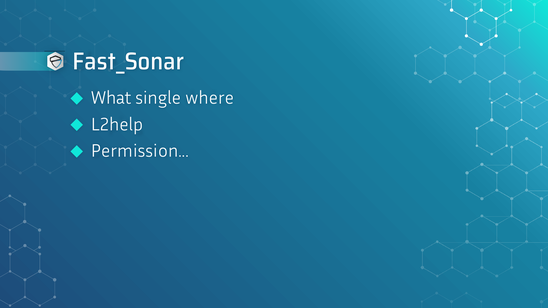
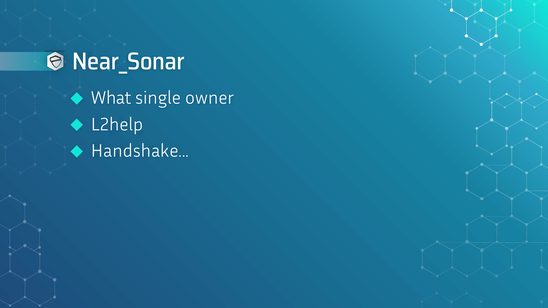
Fast_Sonar: Fast_Sonar -> Near_Sonar
where: where -> owner
Permission: Permission -> Handshake
